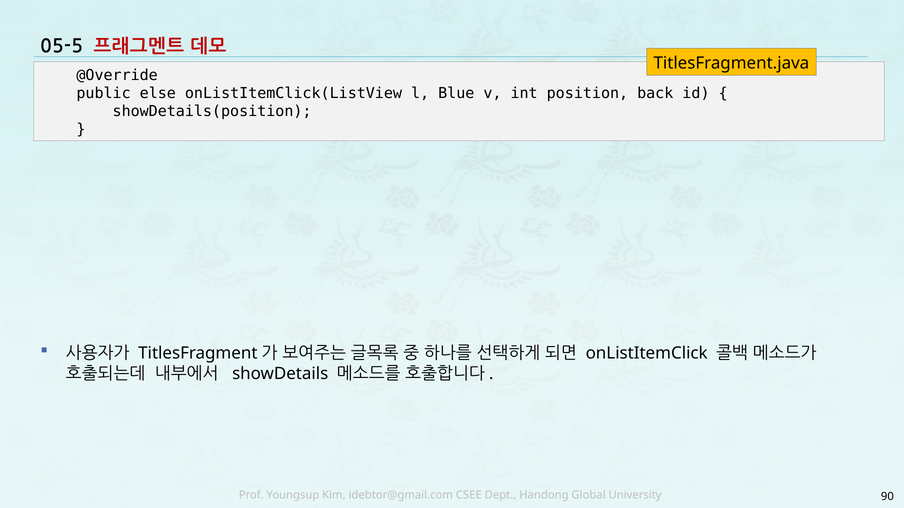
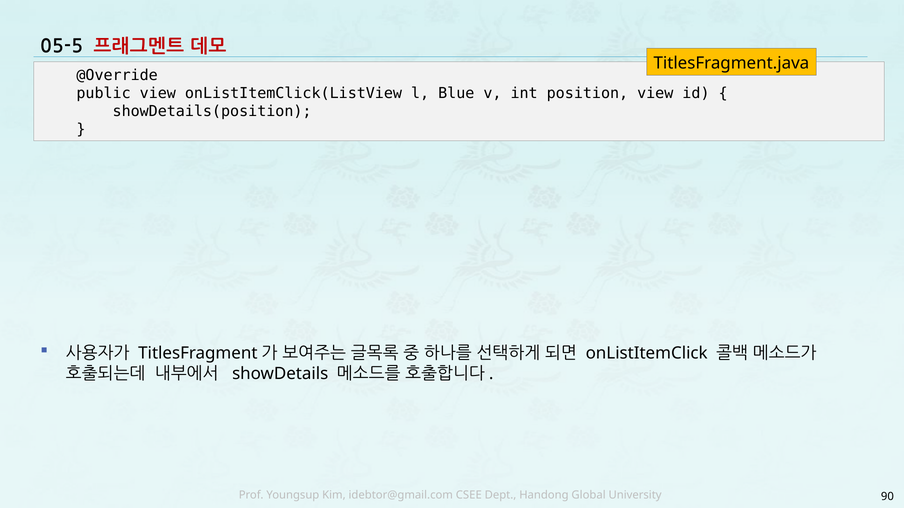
public else: else -> view
position back: back -> view
